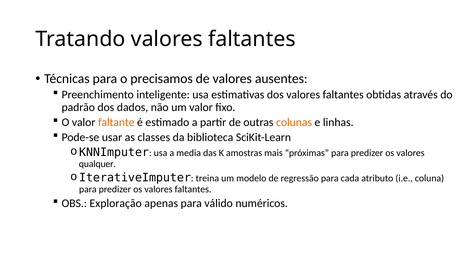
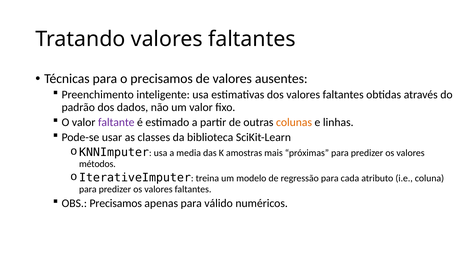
faltante colour: orange -> purple
qualquer: qualquer -> métodos
OBS Exploração: Exploração -> Precisamos
